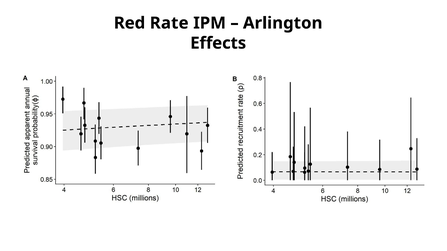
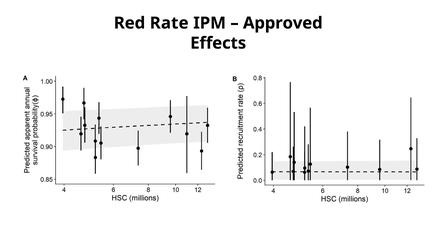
Arlington: Arlington -> Approved
